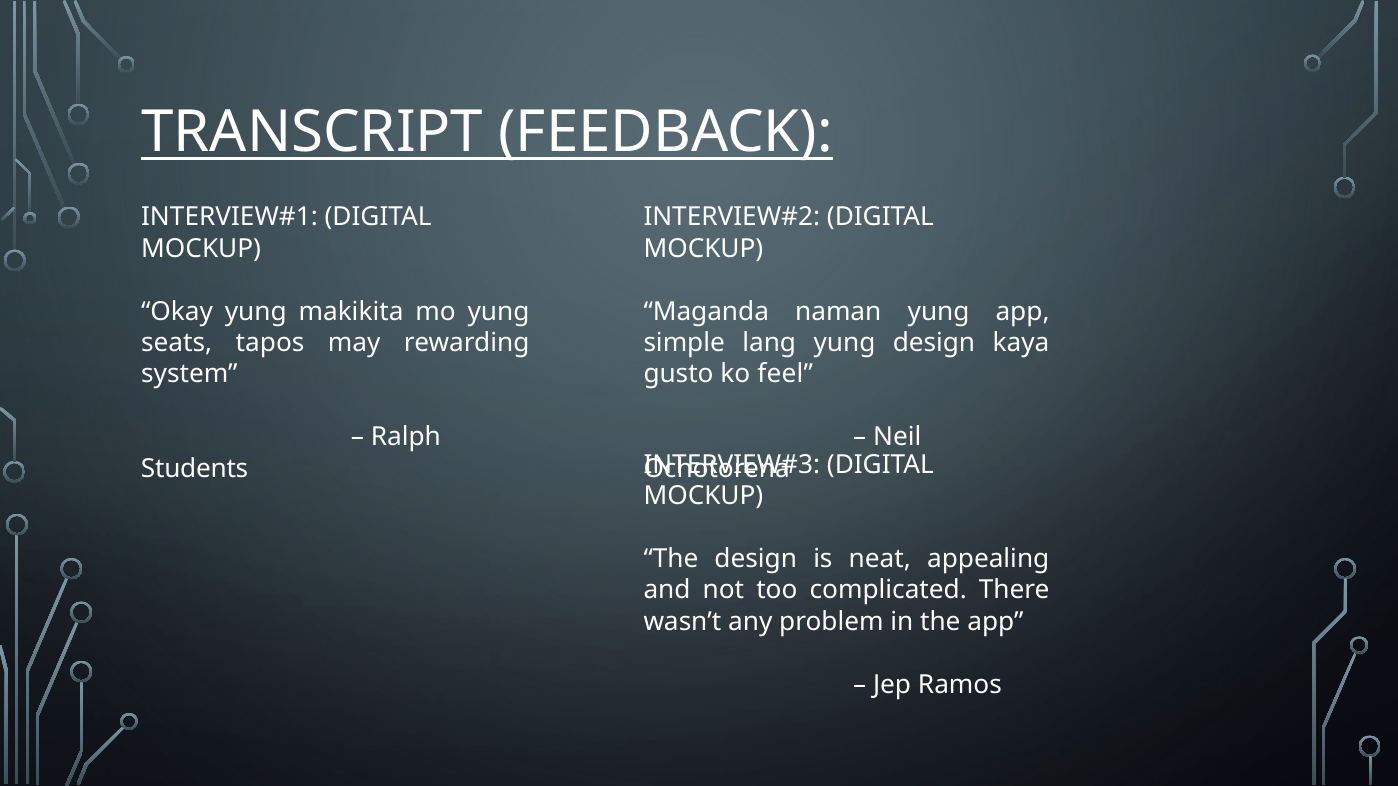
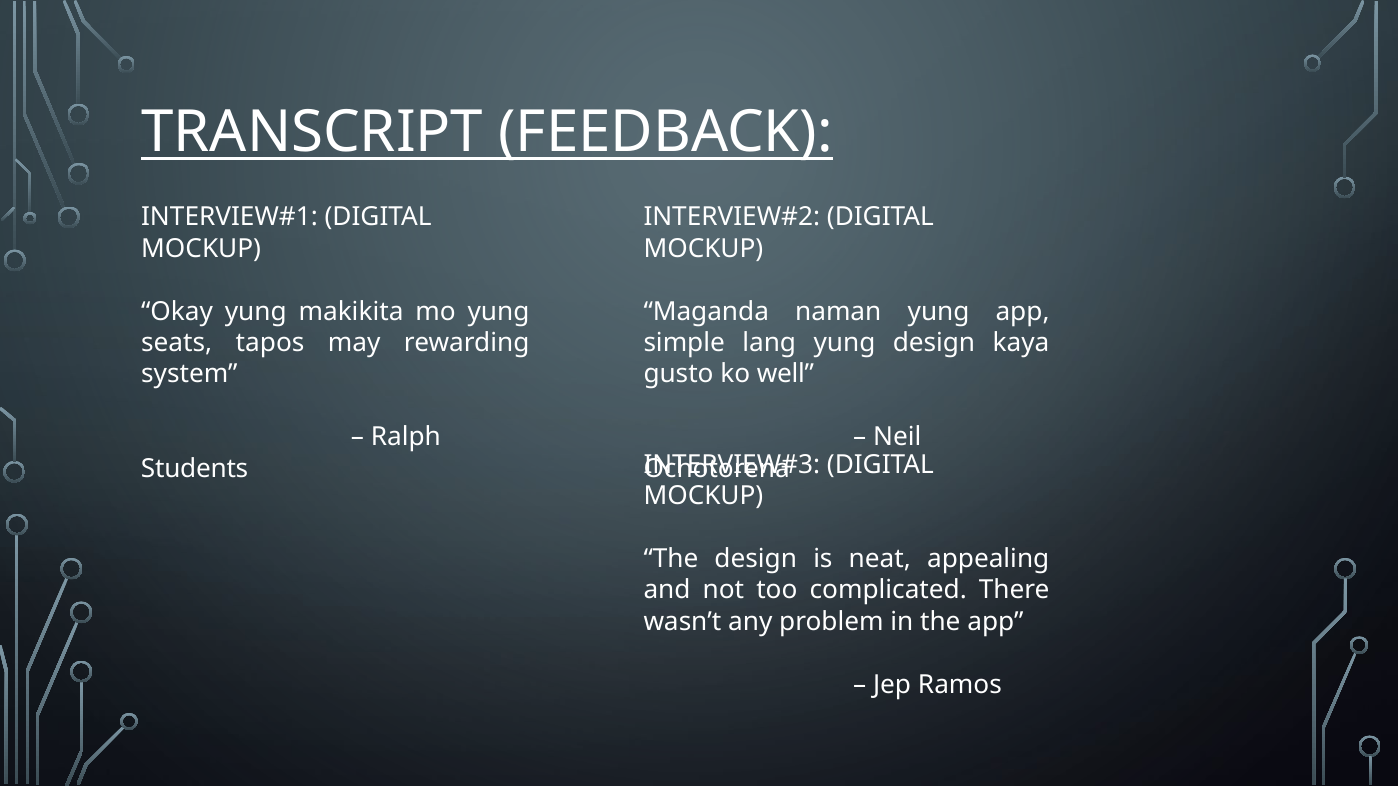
feel: feel -> well
